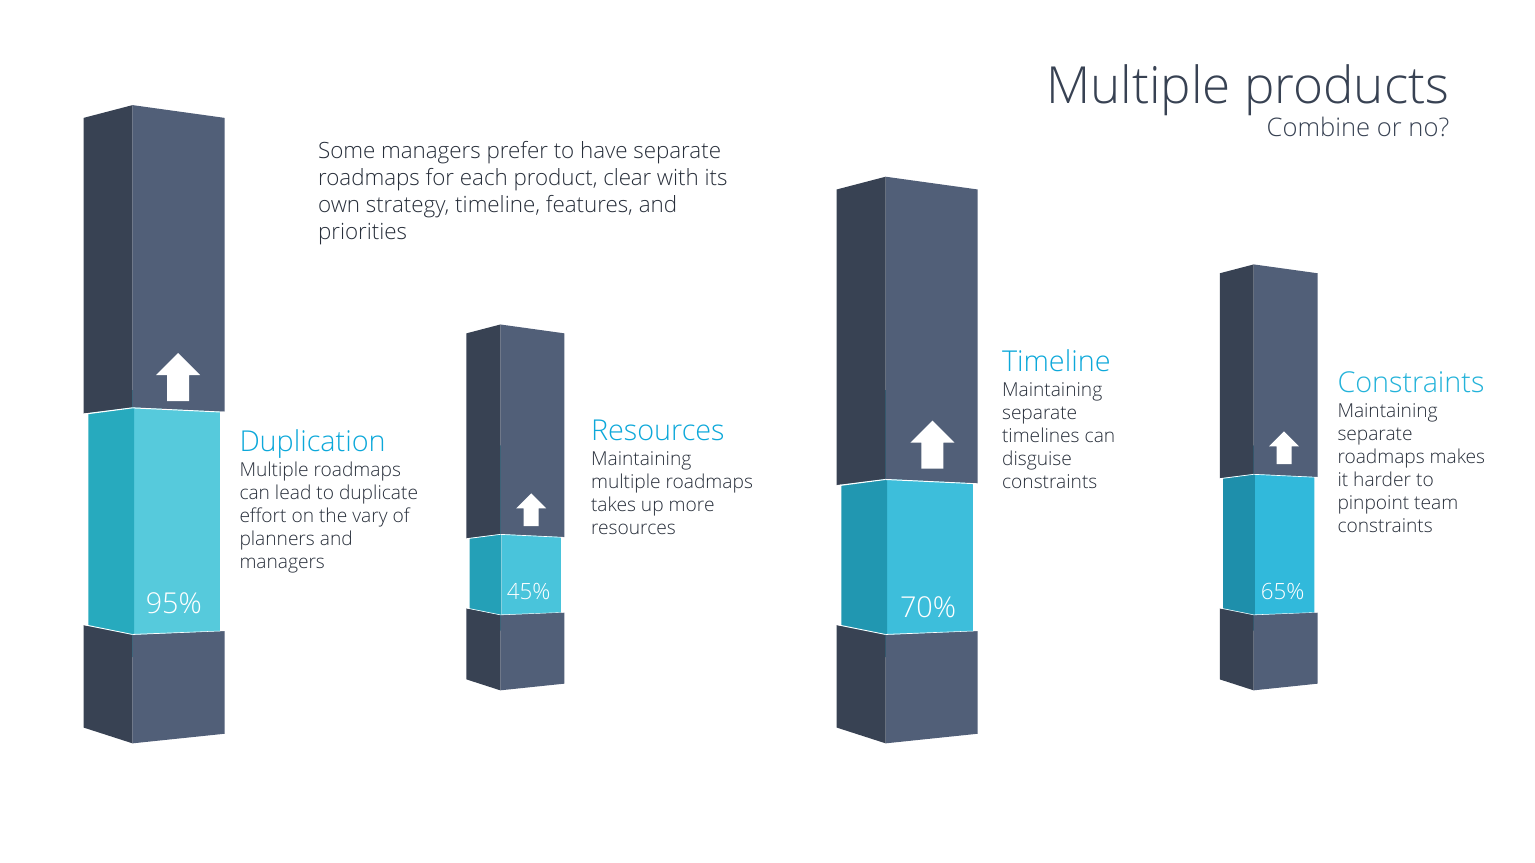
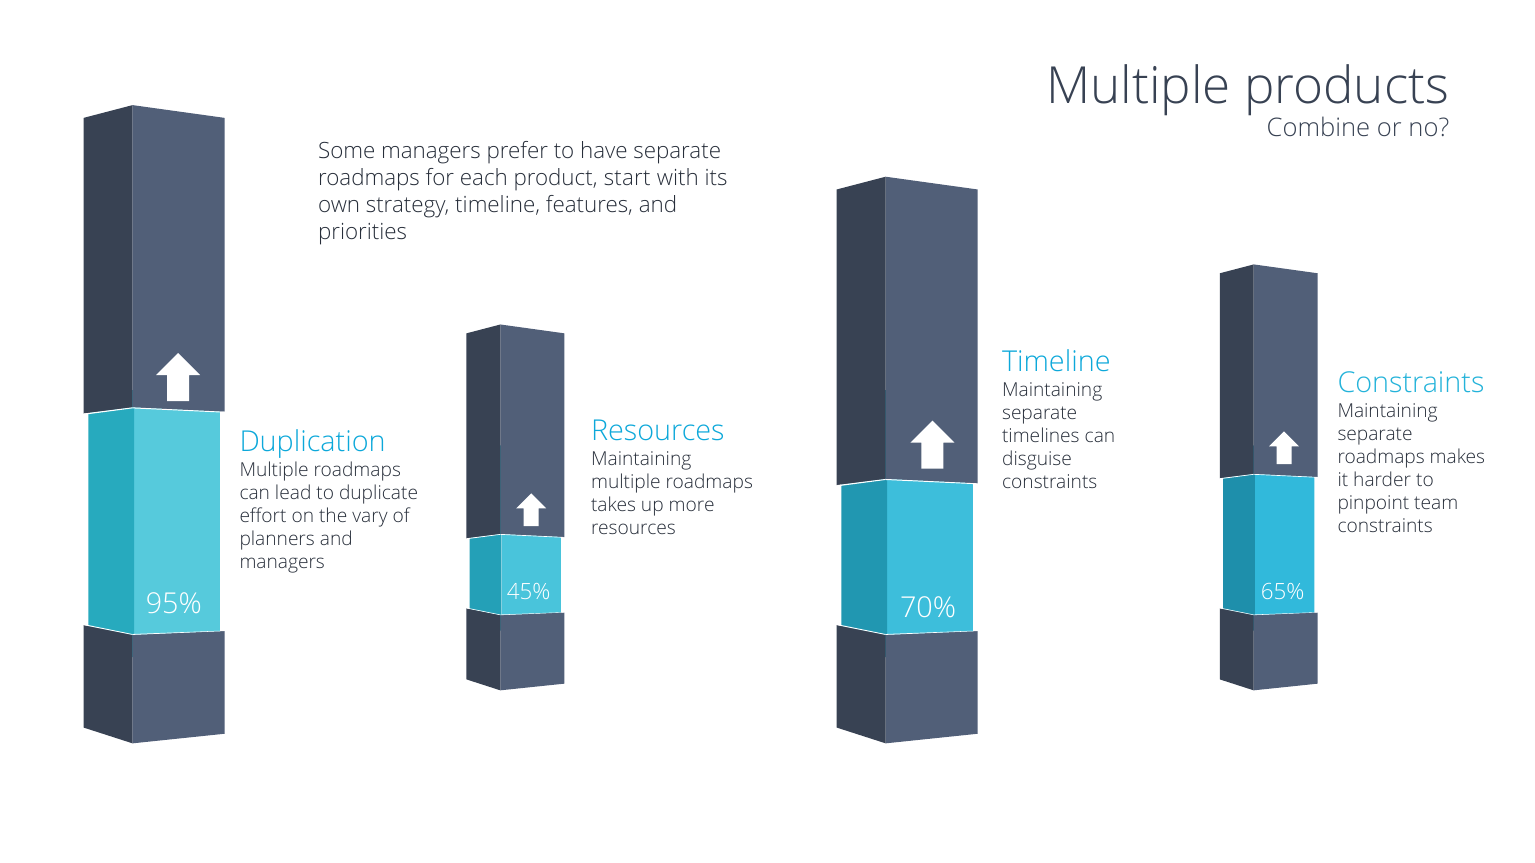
clear: clear -> start
